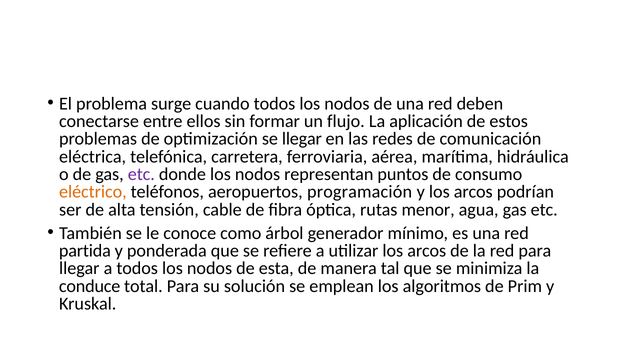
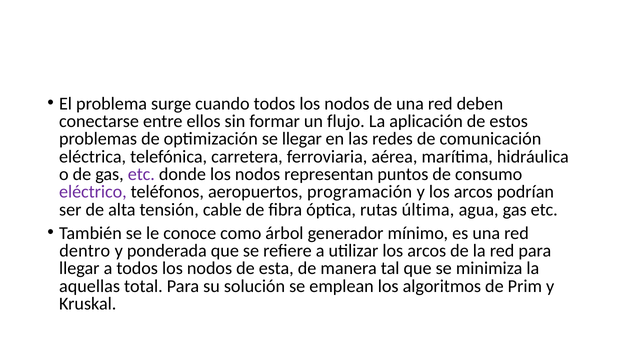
eléctrico colour: orange -> purple
menor: menor -> última
partida: partida -> dentro
conduce: conduce -> aquellas
